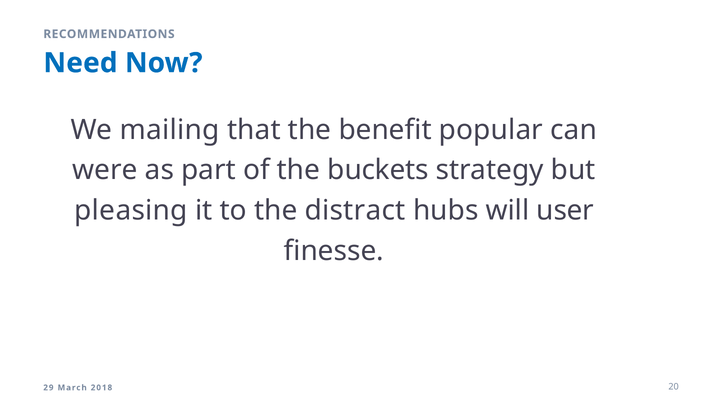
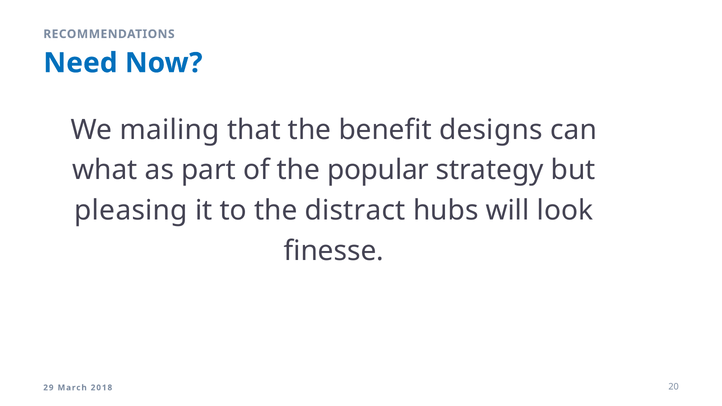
popular: popular -> designs
were: were -> what
buckets: buckets -> popular
user: user -> look
